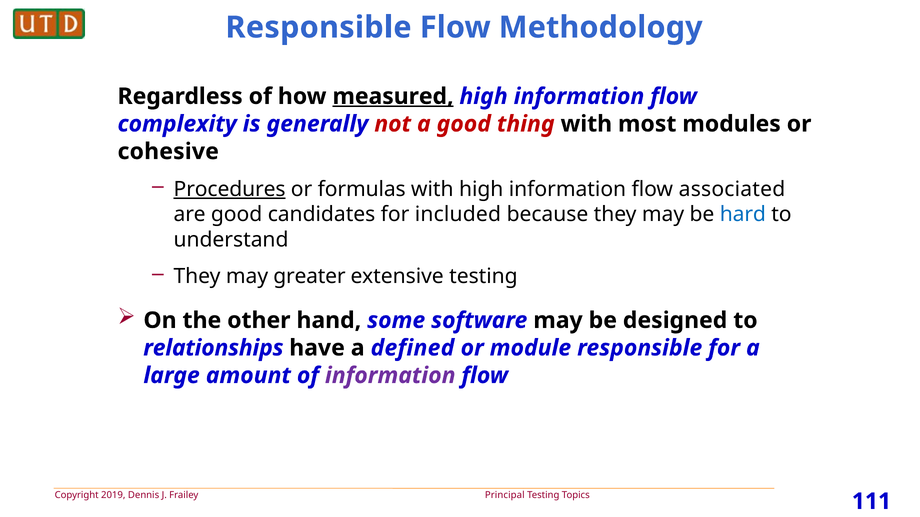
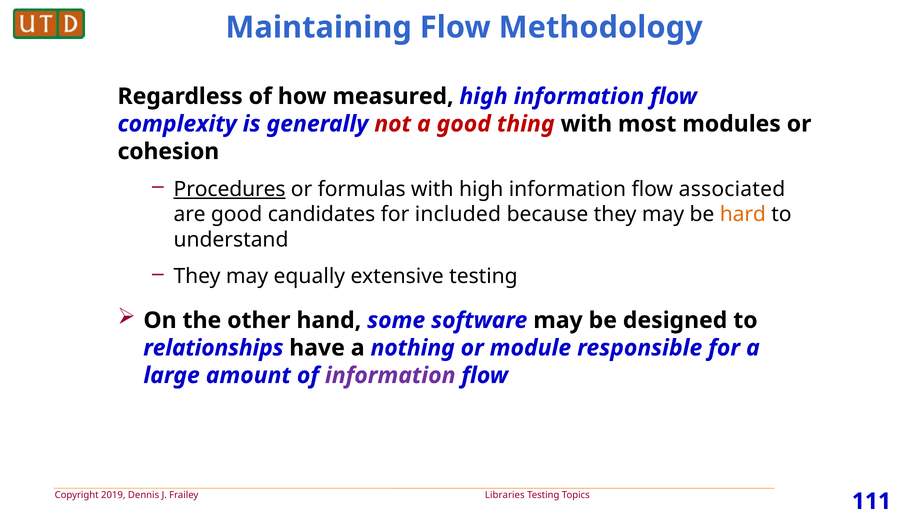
Responsible at (319, 27): Responsible -> Maintaining
measured underline: present -> none
cohesive: cohesive -> cohesion
hard colour: blue -> orange
greater: greater -> equally
defined: defined -> nothing
Principal: Principal -> Libraries
